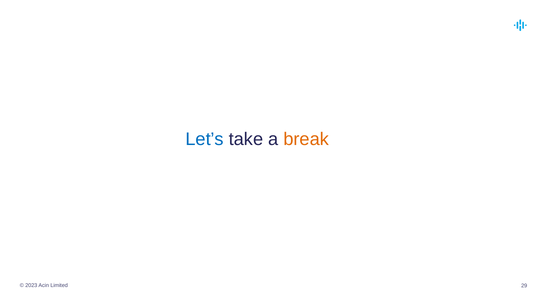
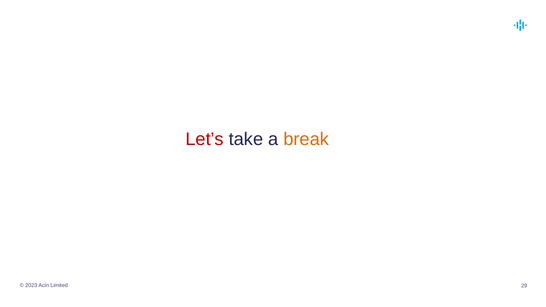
Let’s colour: blue -> red
